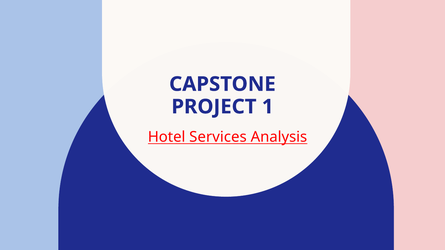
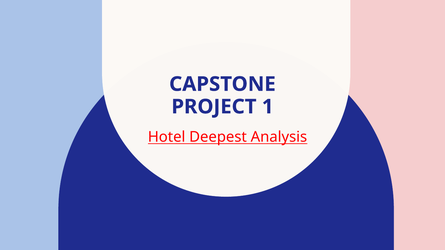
Services: Services -> Deepest
